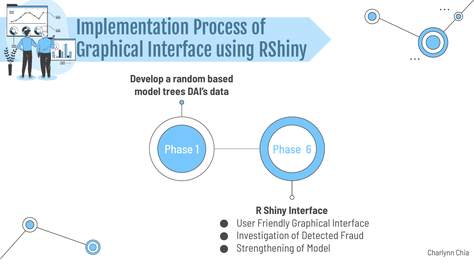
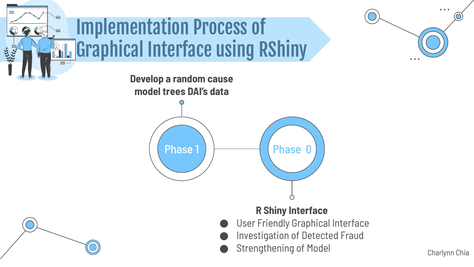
based: based -> cause
6: 6 -> 0
